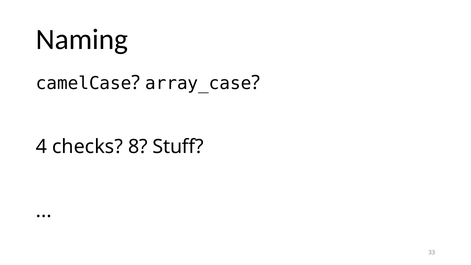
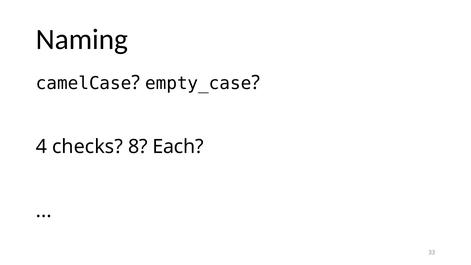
array_case: array_case -> empty_case
Stuff: Stuff -> Each
